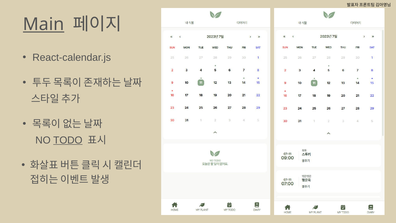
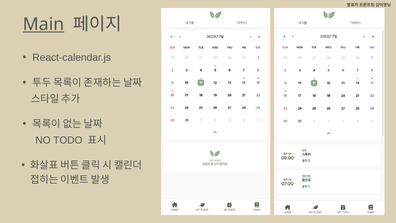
TODO underline: present -> none
